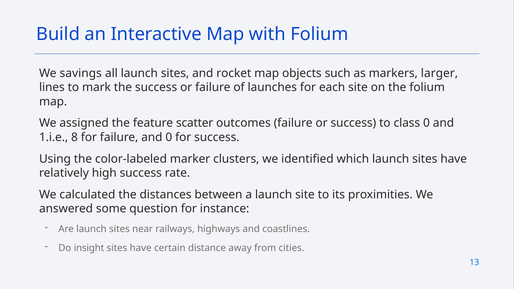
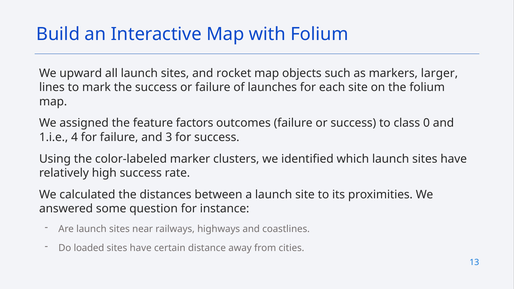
savings: savings -> upward
scatter: scatter -> factors
8: 8 -> 4
and 0: 0 -> 3
insight: insight -> loaded
